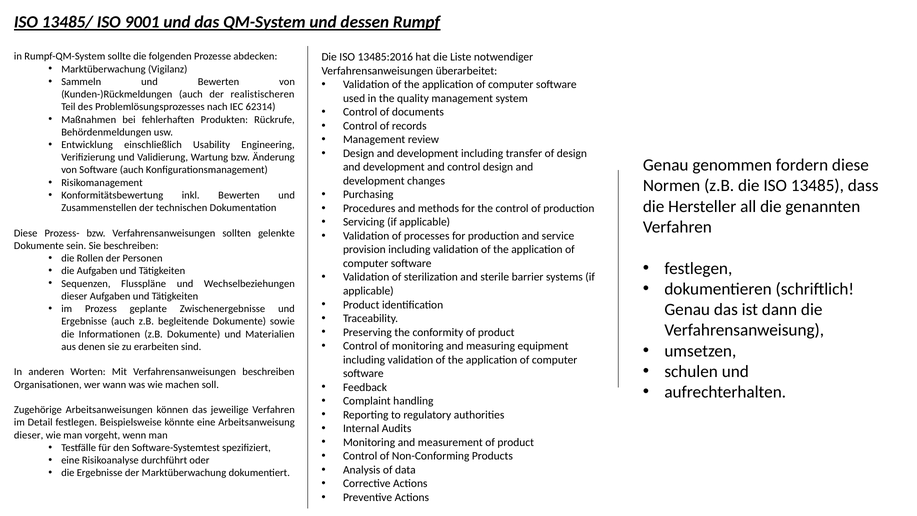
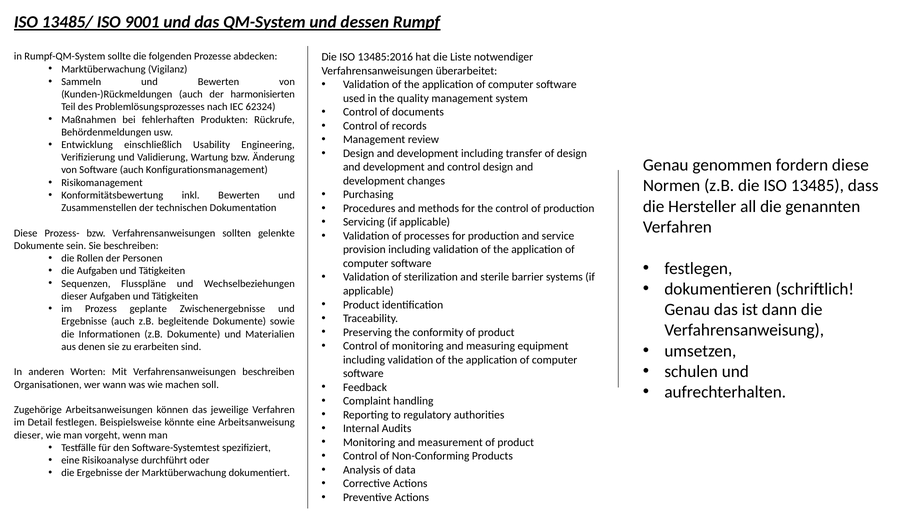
realistischeren: realistischeren -> harmonisierten
62314: 62314 -> 62324
